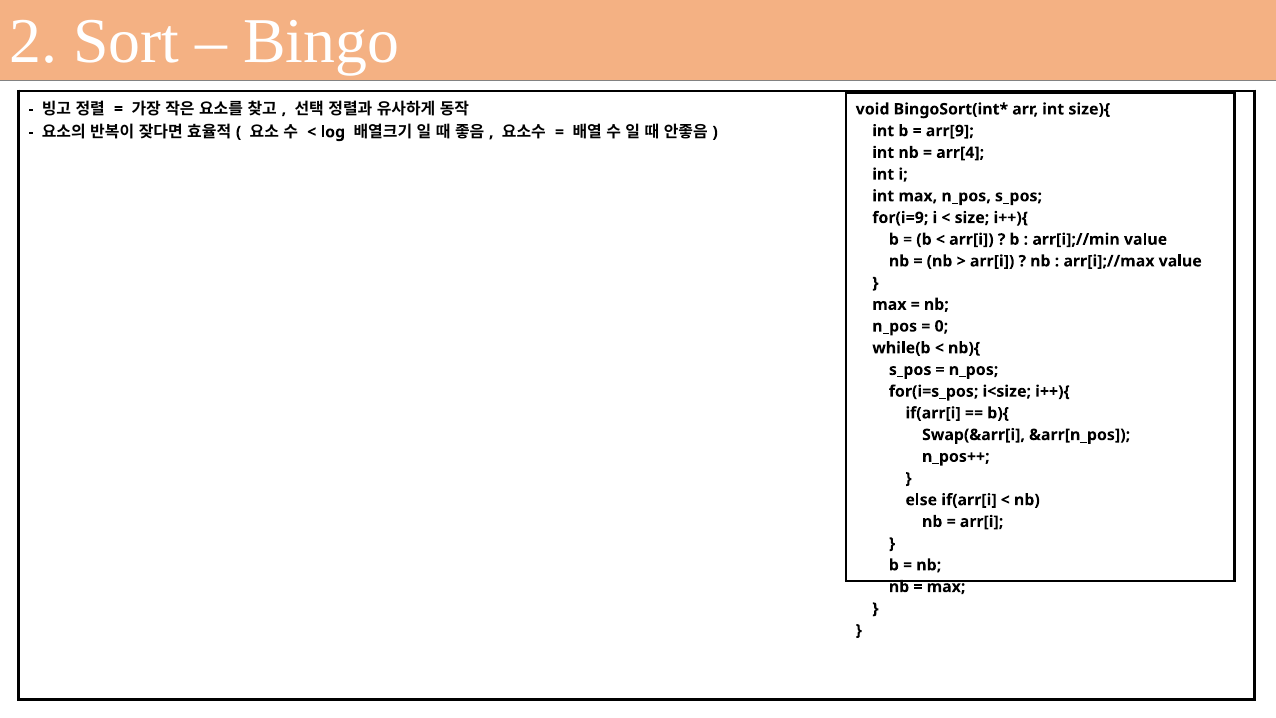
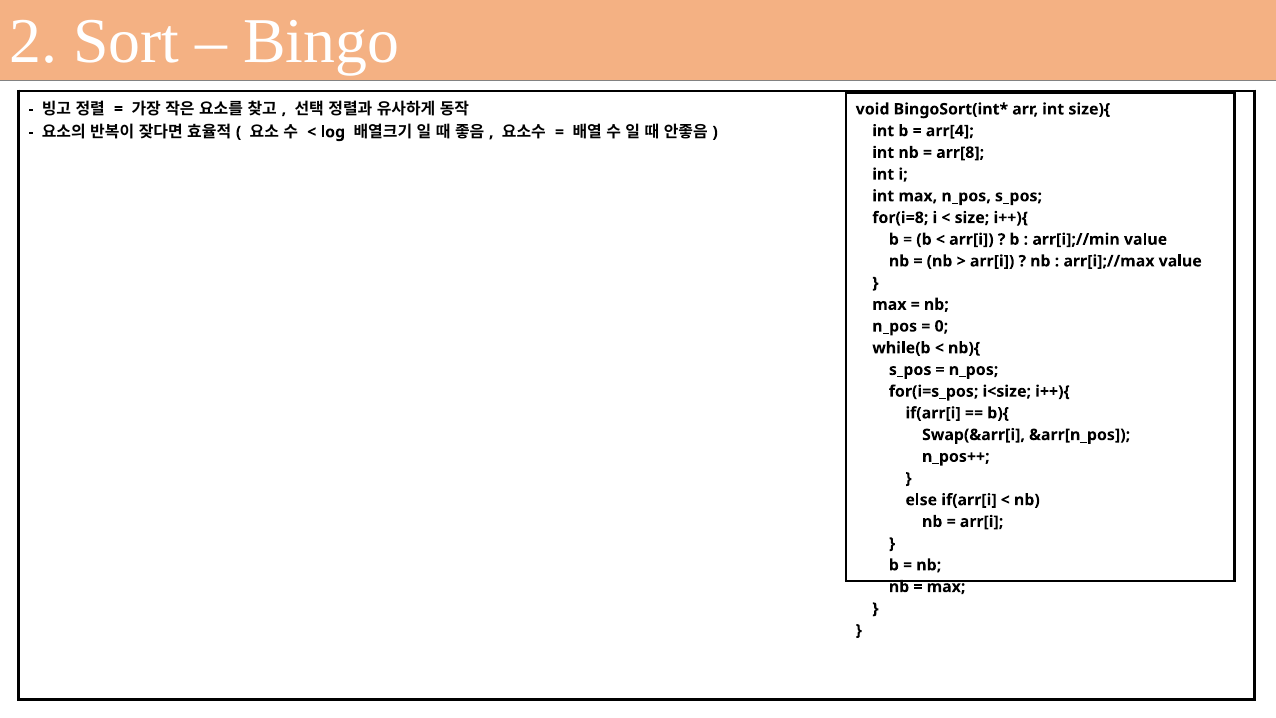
arr[9: arr[9 -> arr[4
arr[4: arr[4 -> arr[8
for(i=9: for(i=9 -> for(i=8
